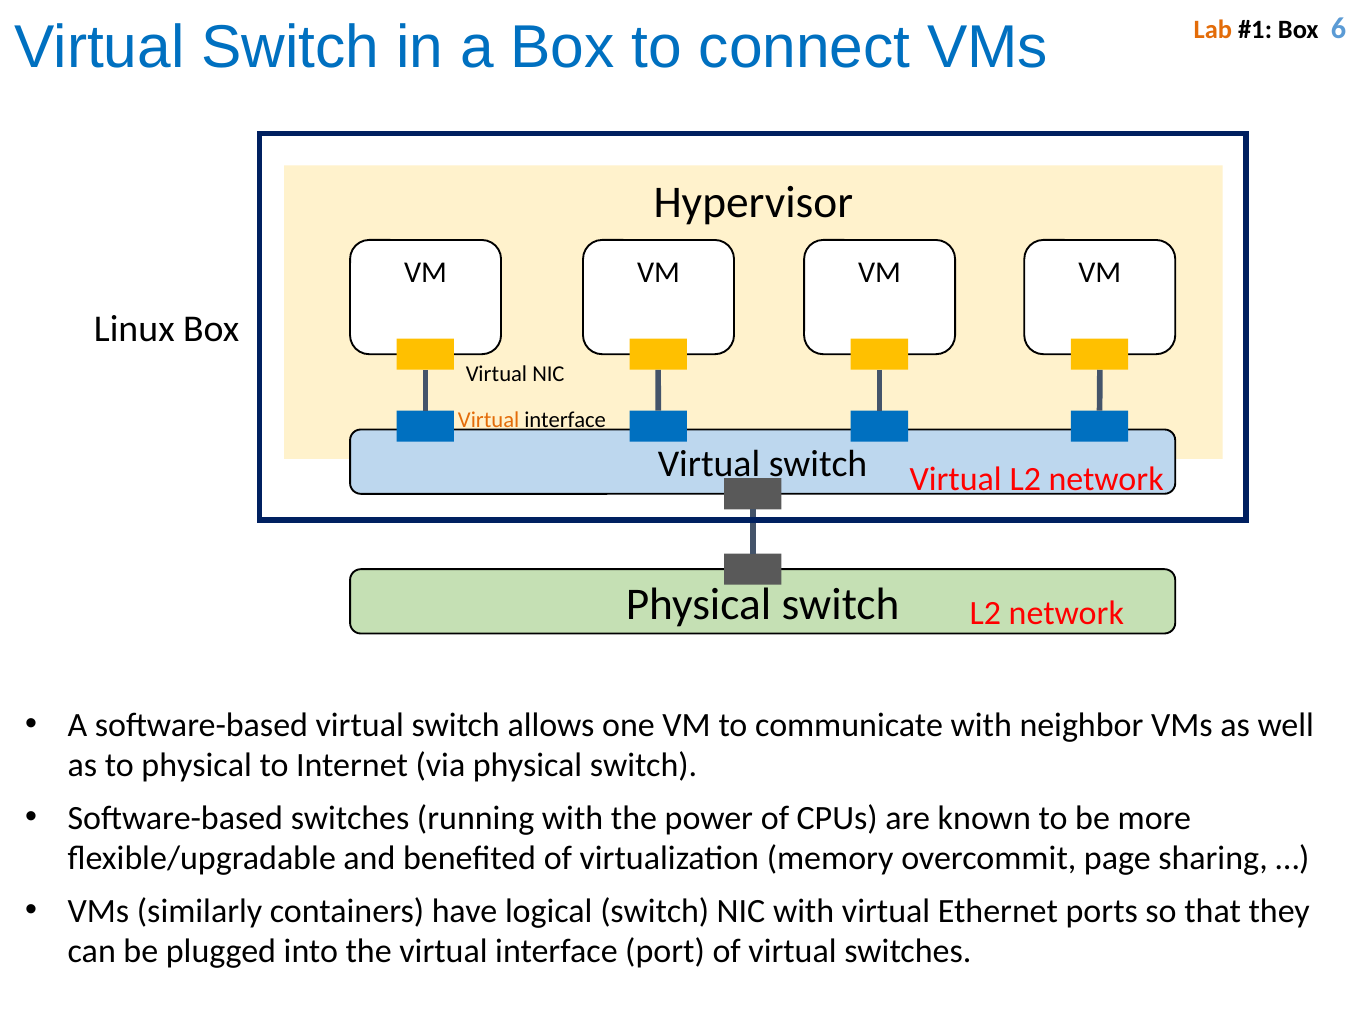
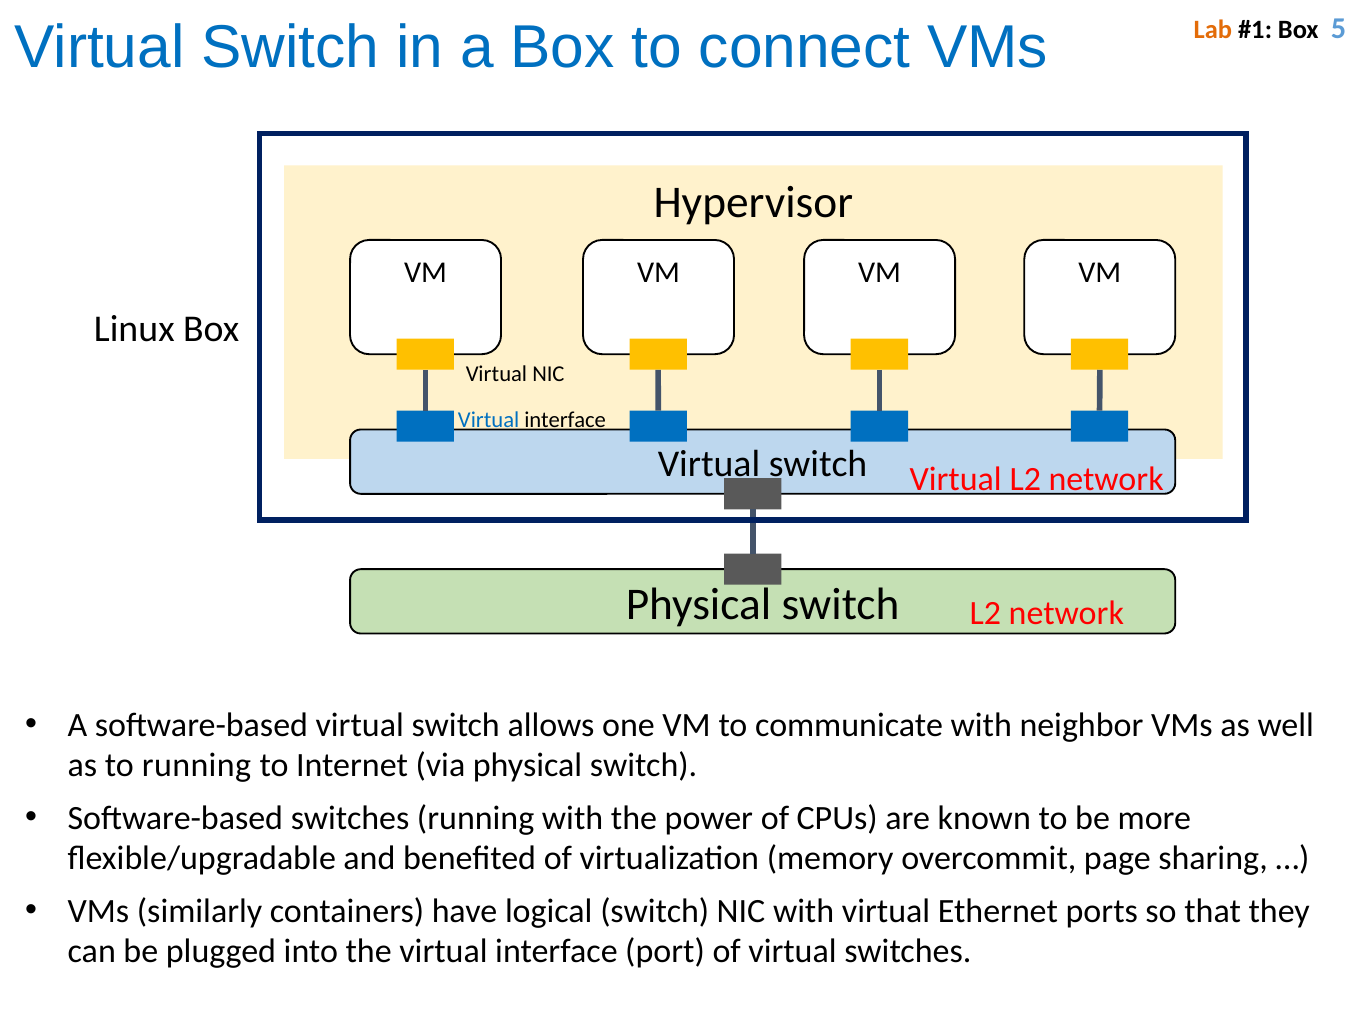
6: 6 -> 5
Virtual at (489, 420) colour: orange -> blue
to physical: physical -> running
